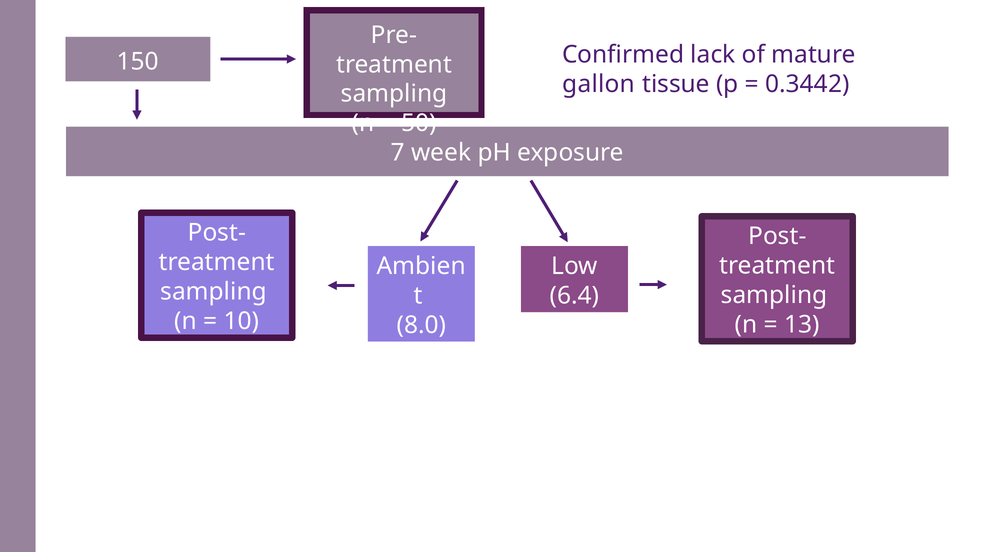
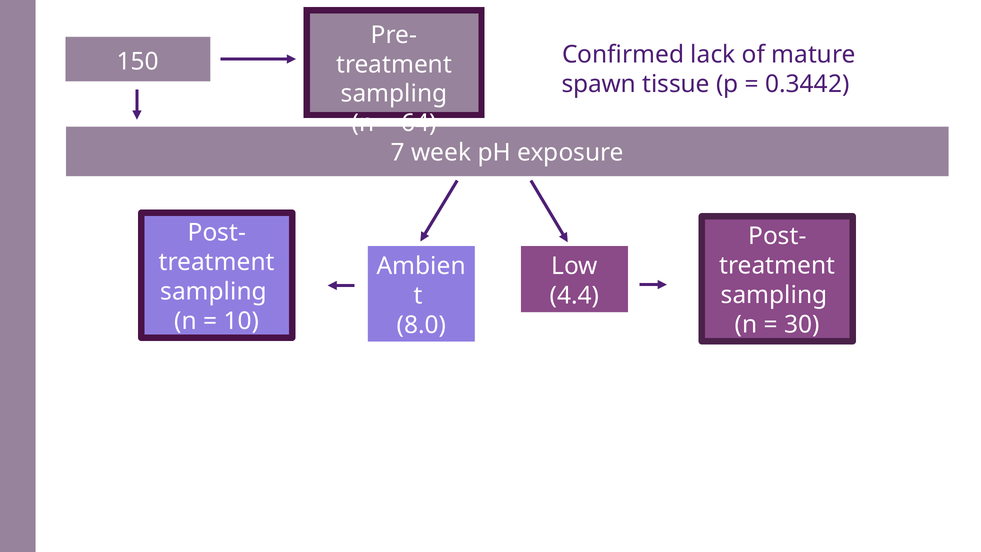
gallon: gallon -> spawn
50: 50 -> 64
6.4: 6.4 -> 4.4
13: 13 -> 30
